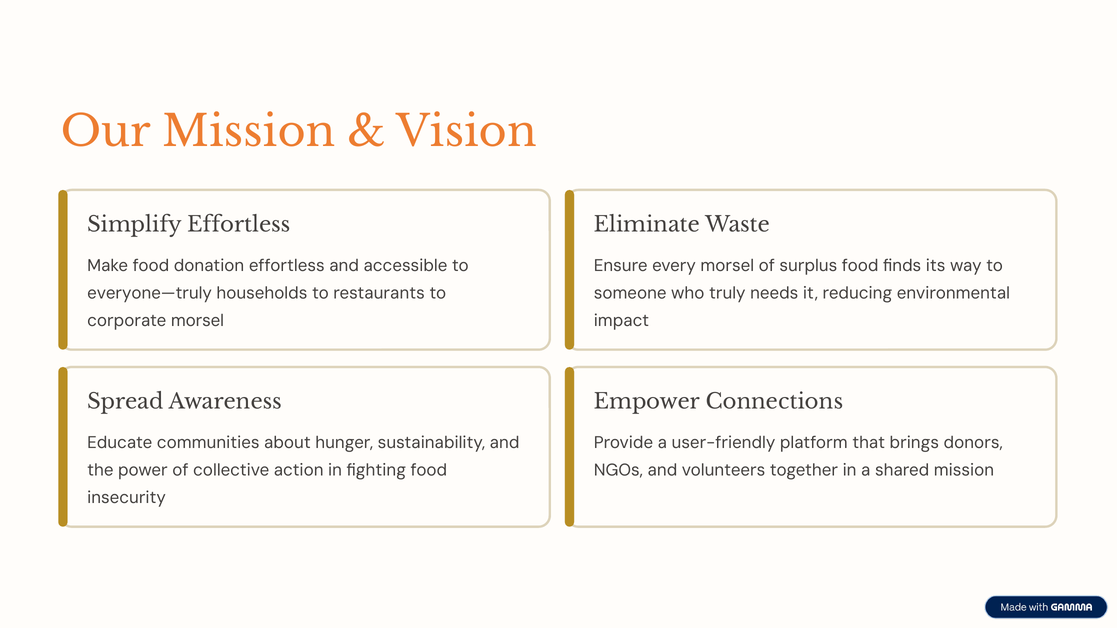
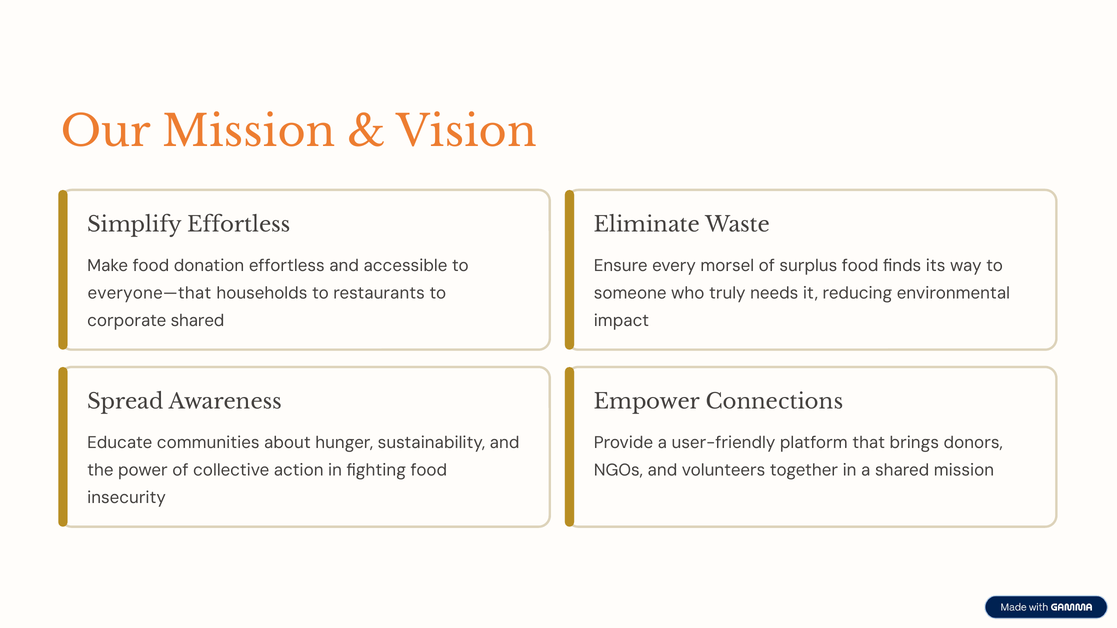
everyone—truly: everyone—truly -> everyone—that
corporate morsel: morsel -> shared
